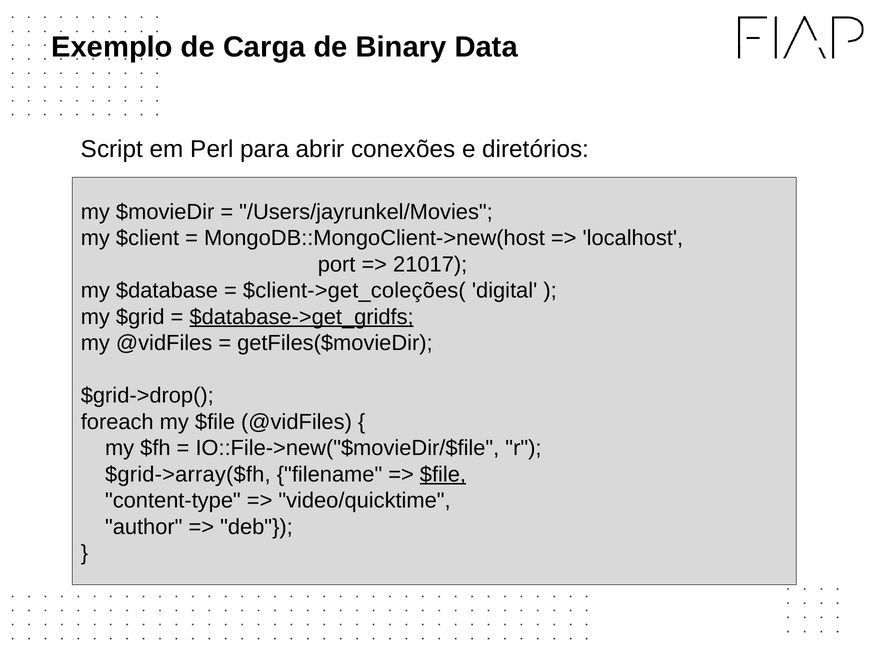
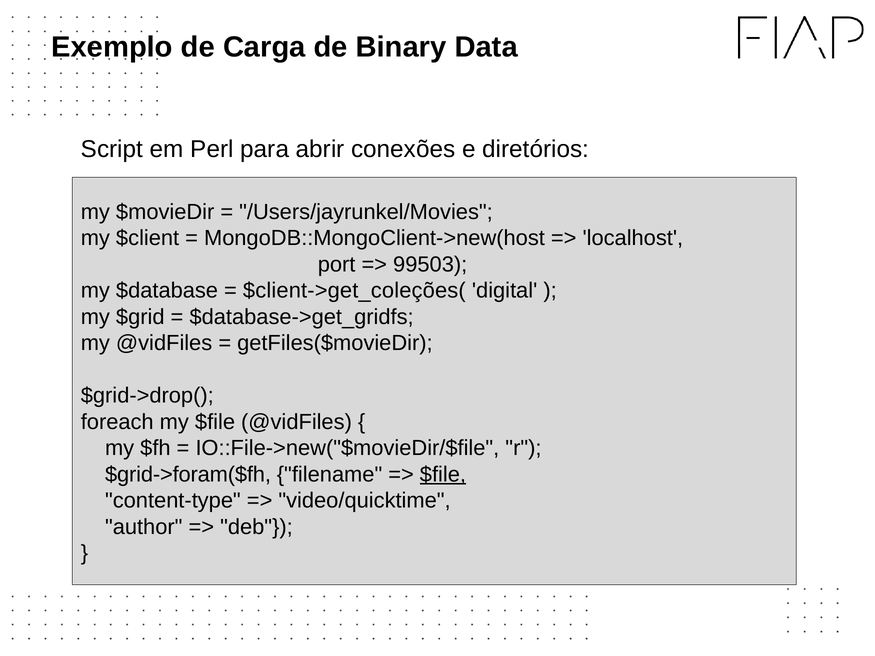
21017: 21017 -> 99503
$database->get_gridfs underline: present -> none
$grid->array($fh: $grid->array($fh -> $grid->foram($fh
